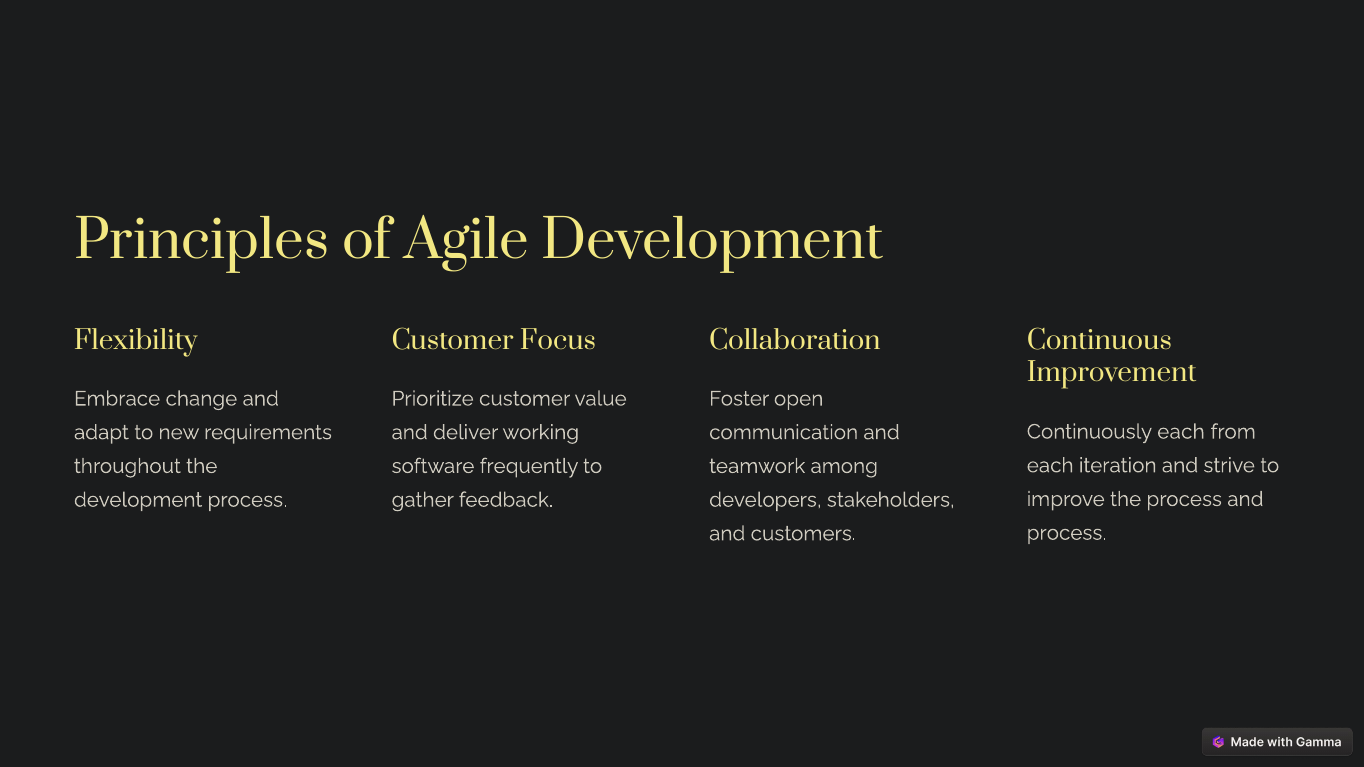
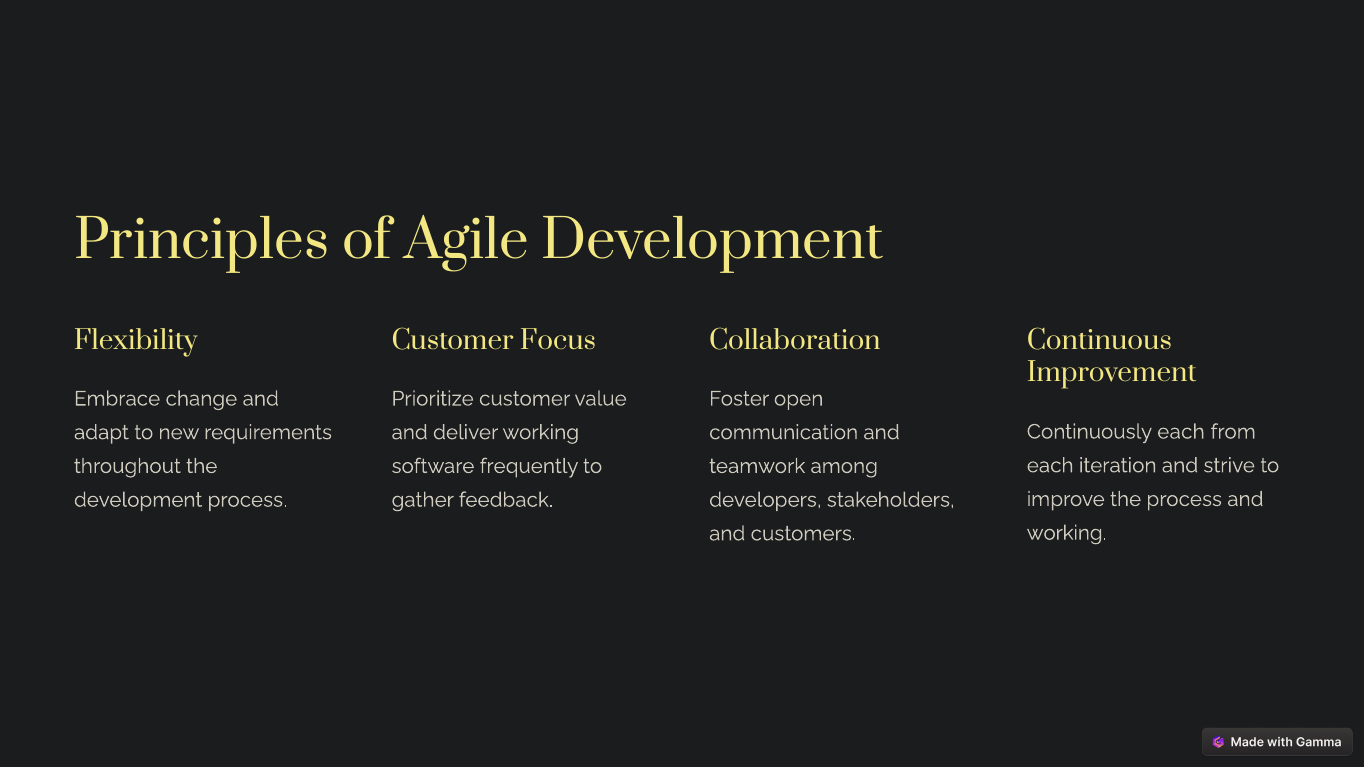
process at (1066, 533): process -> working
